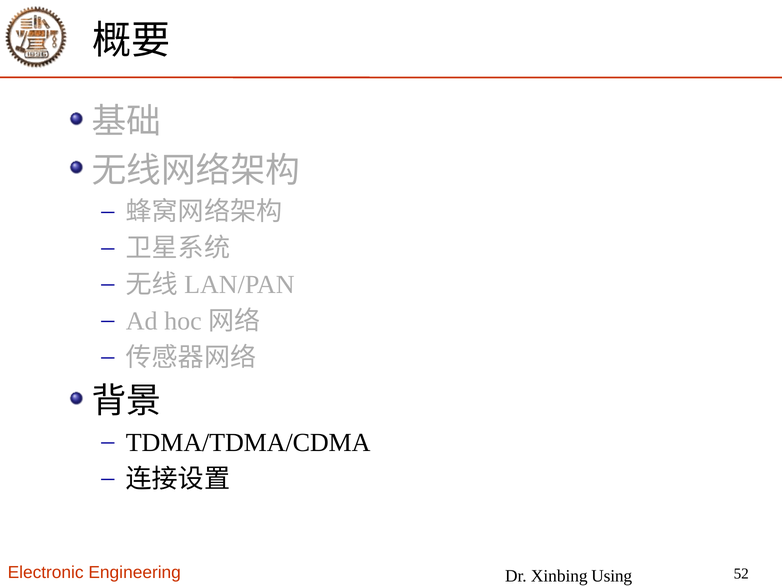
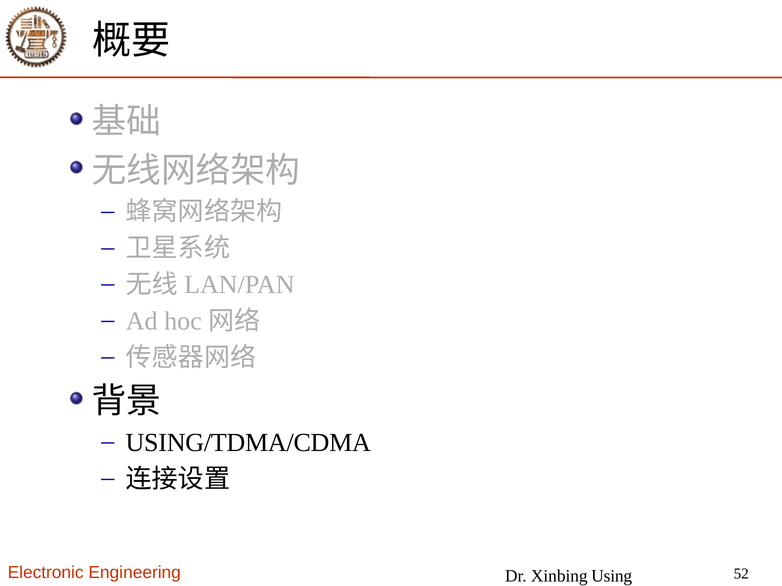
TDMA/TDMA/CDMA: TDMA/TDMA/CDMA -> USING/TDMA/CDMA
